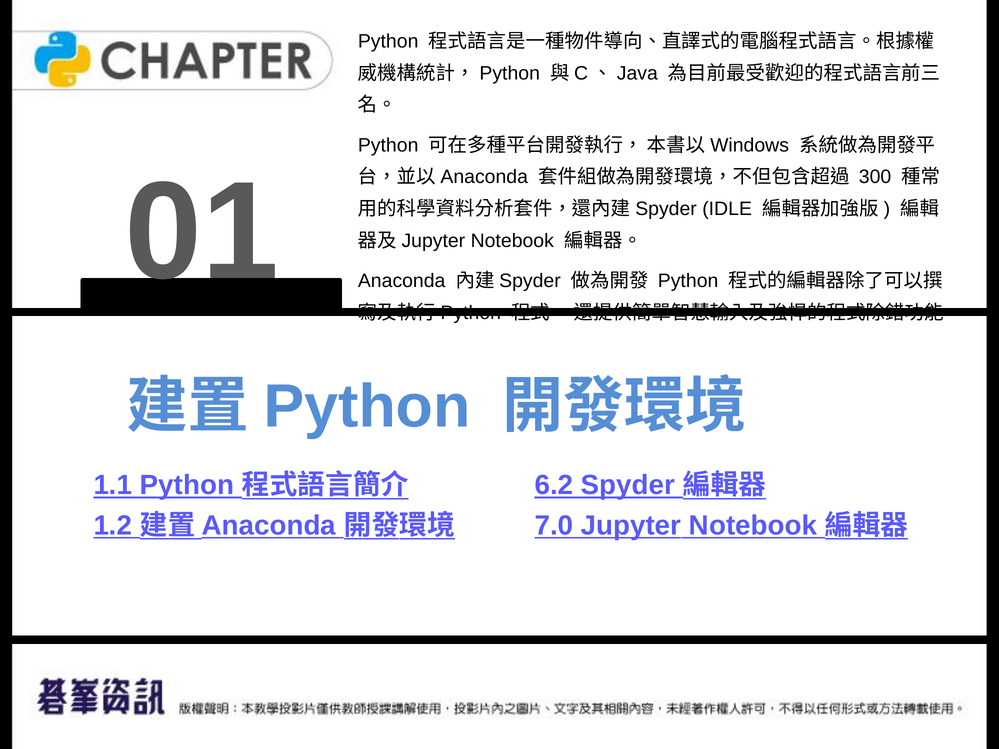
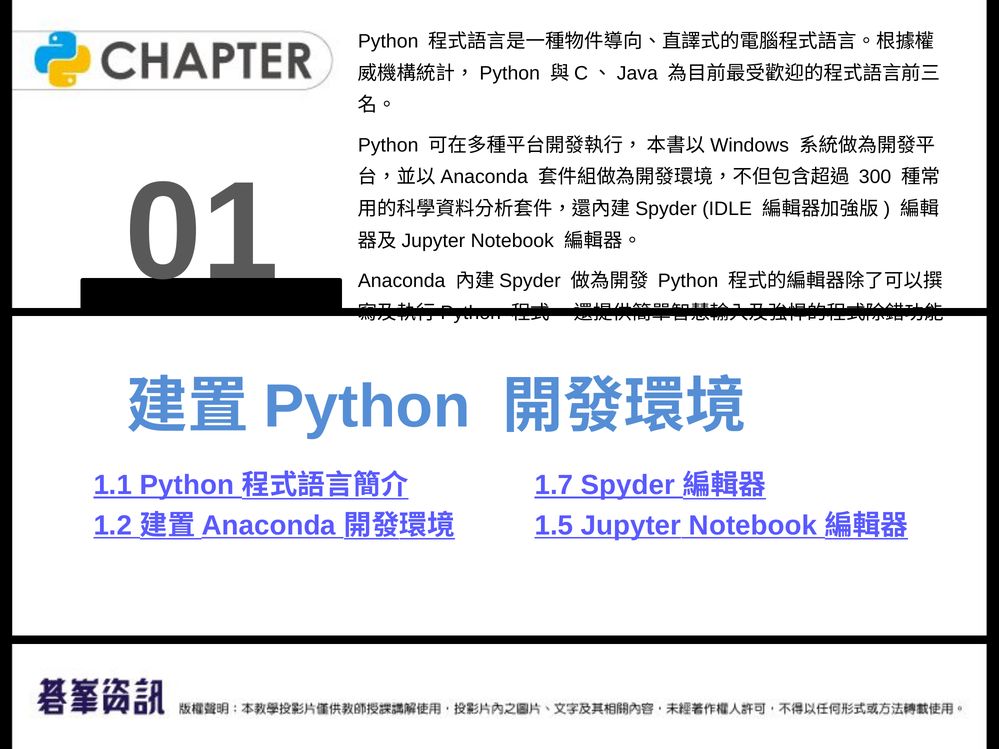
6.2: 6.2 -> 1.7
7.0: 7.0 -> 1.5
